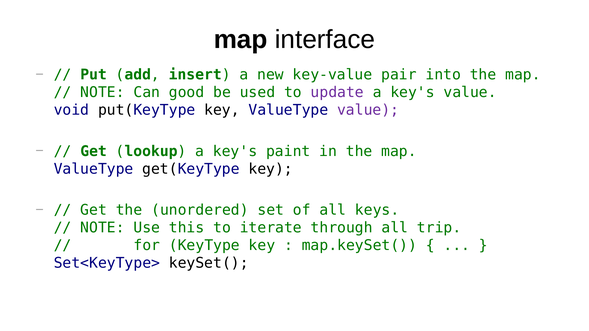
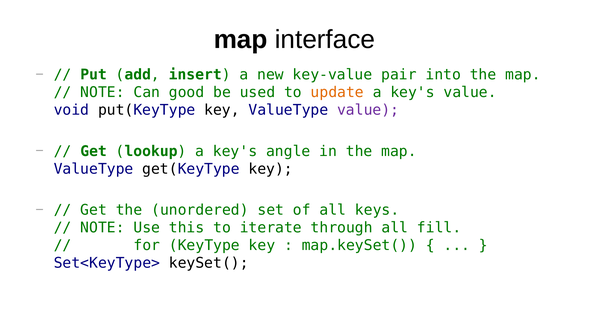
update colour: purple -> orange
paint: paint -> angle
trip: trip -> fill
